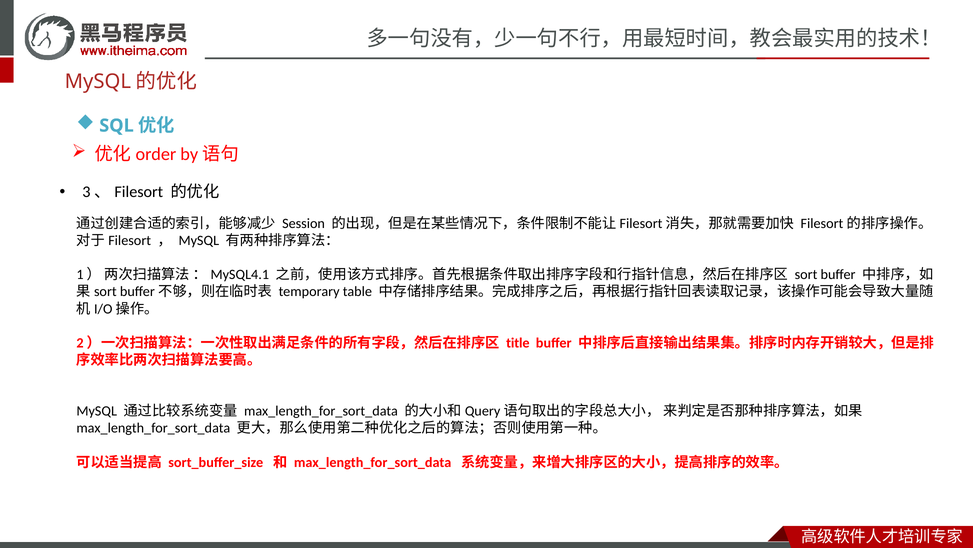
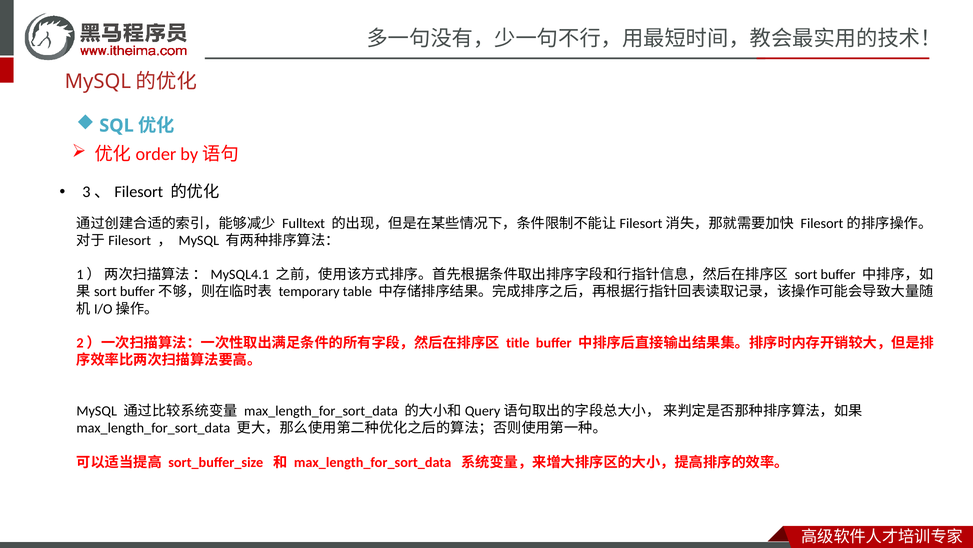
Session: Session -> Fulltext
